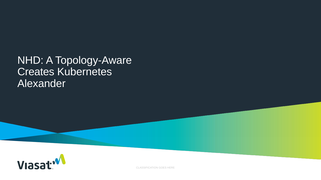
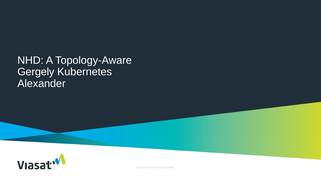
Creates: Creates -> Gergely
